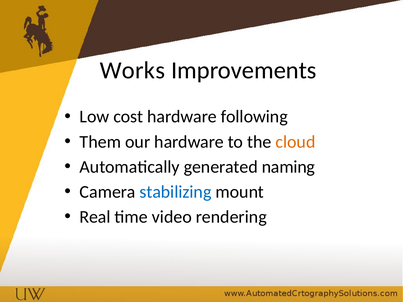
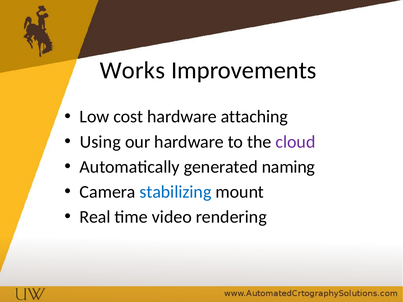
following: following -> attaching
Them: Them -> Using
cloud colour: orange -> purple
